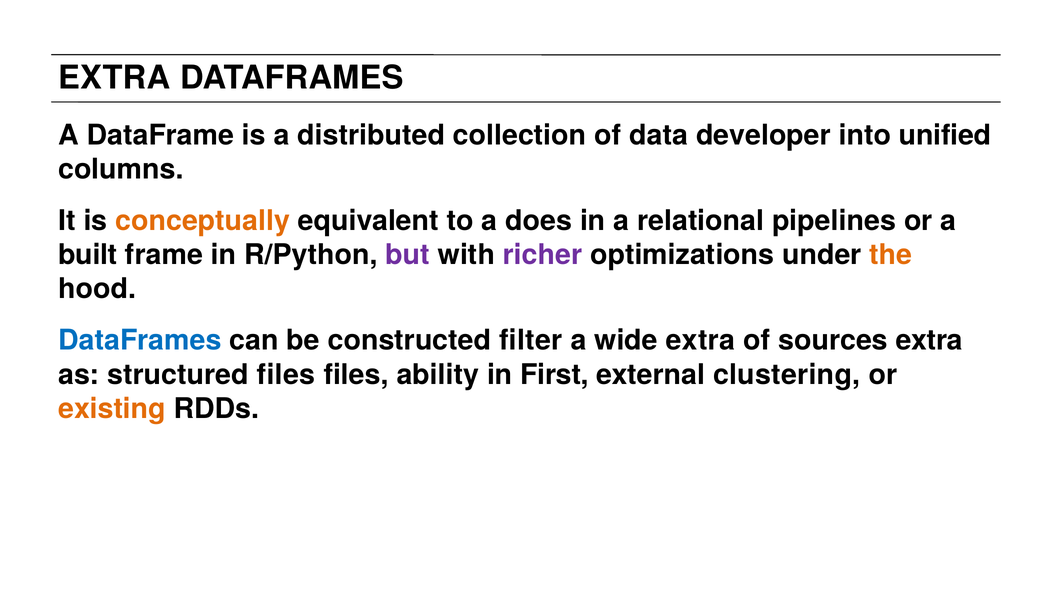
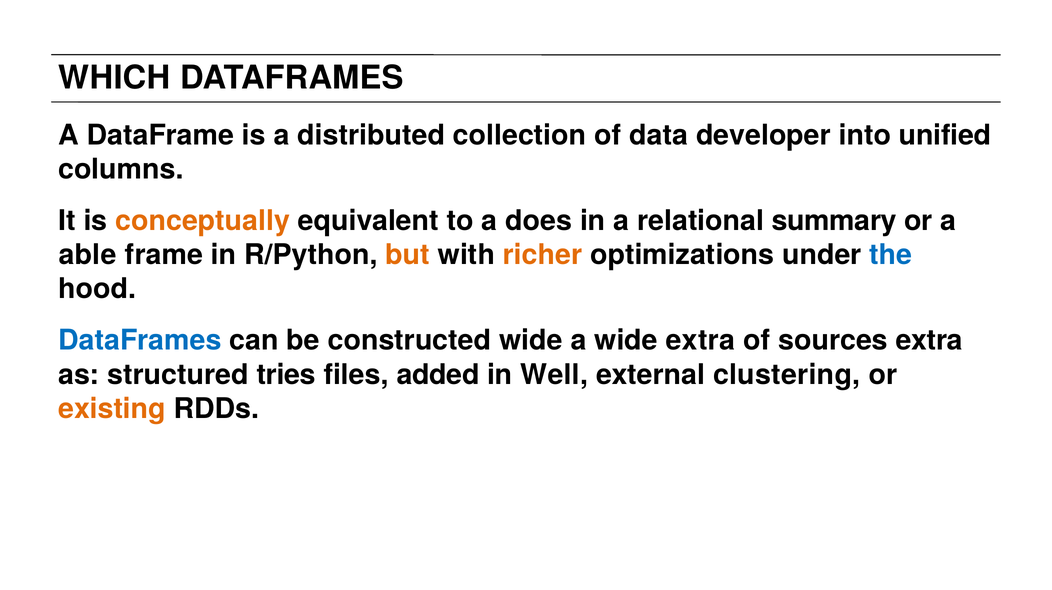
EXTRA at (114, 78): EXTRA -> WHICH
pipelines: pipelines -> summary
built: built -> able
but colour: purple -> orange
richer colour: purple -> orange
the colour: orange -> blue
constructed filter: filter -> wide
structured files: files -> tries
ability: ability -> added
First: First -> Well
